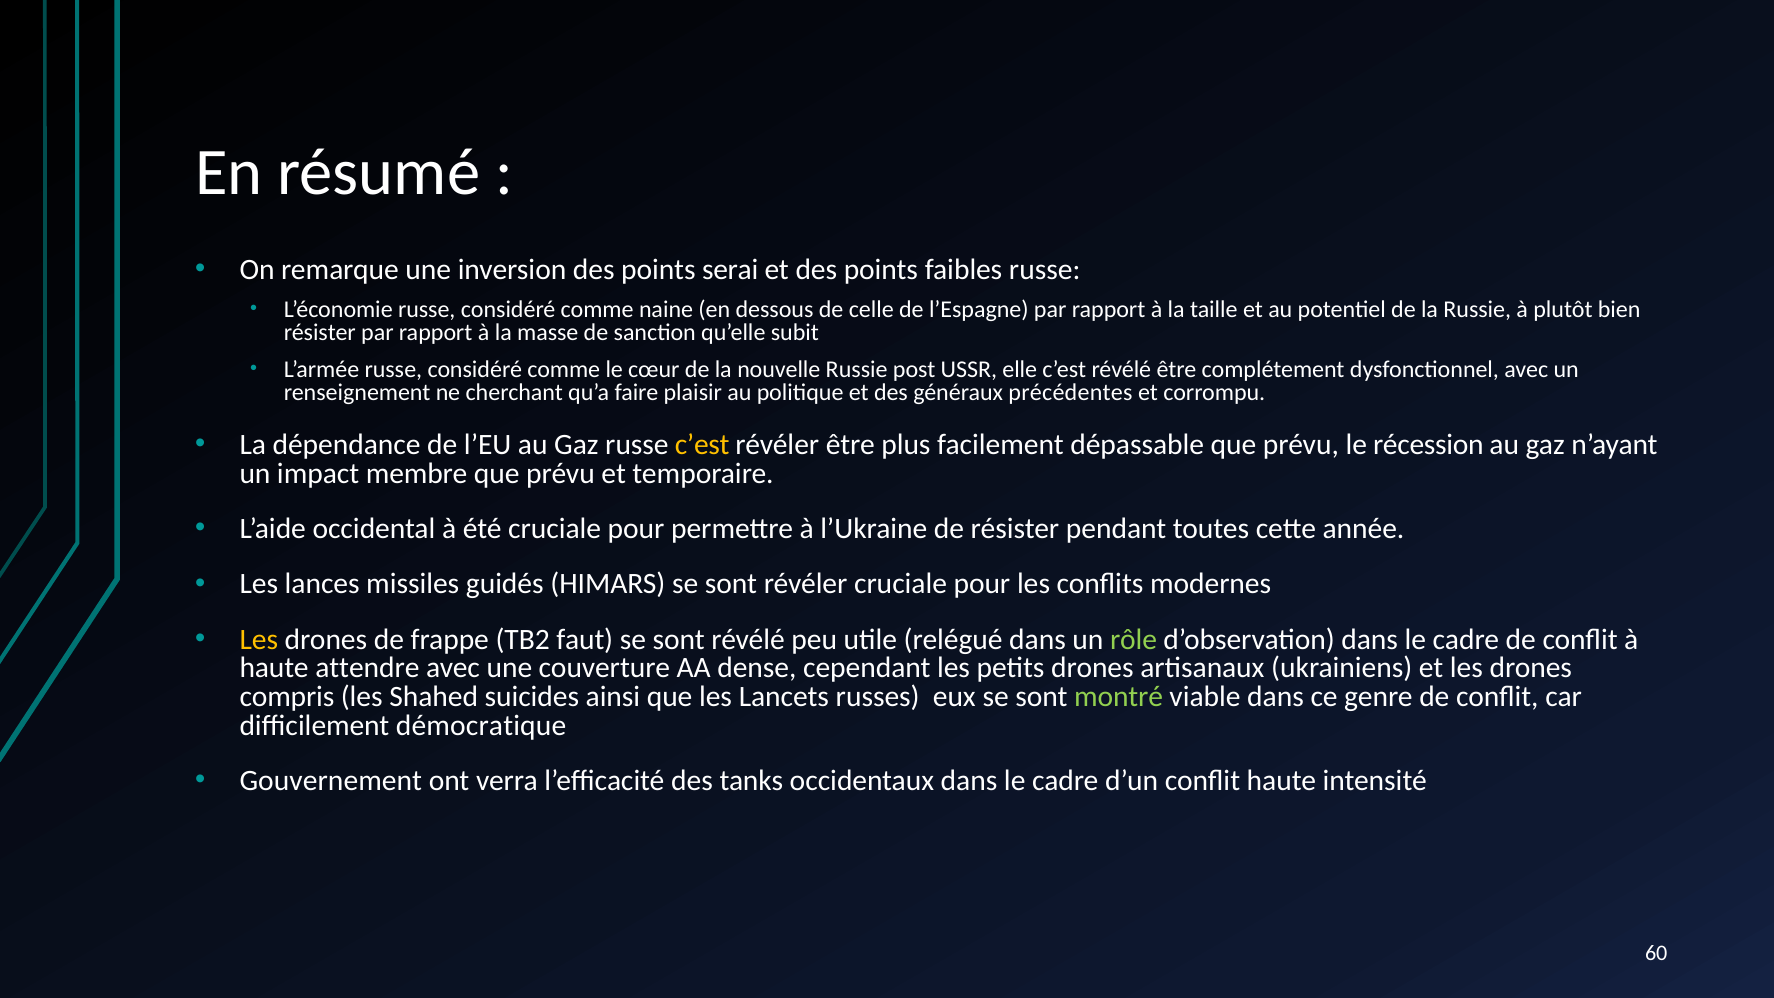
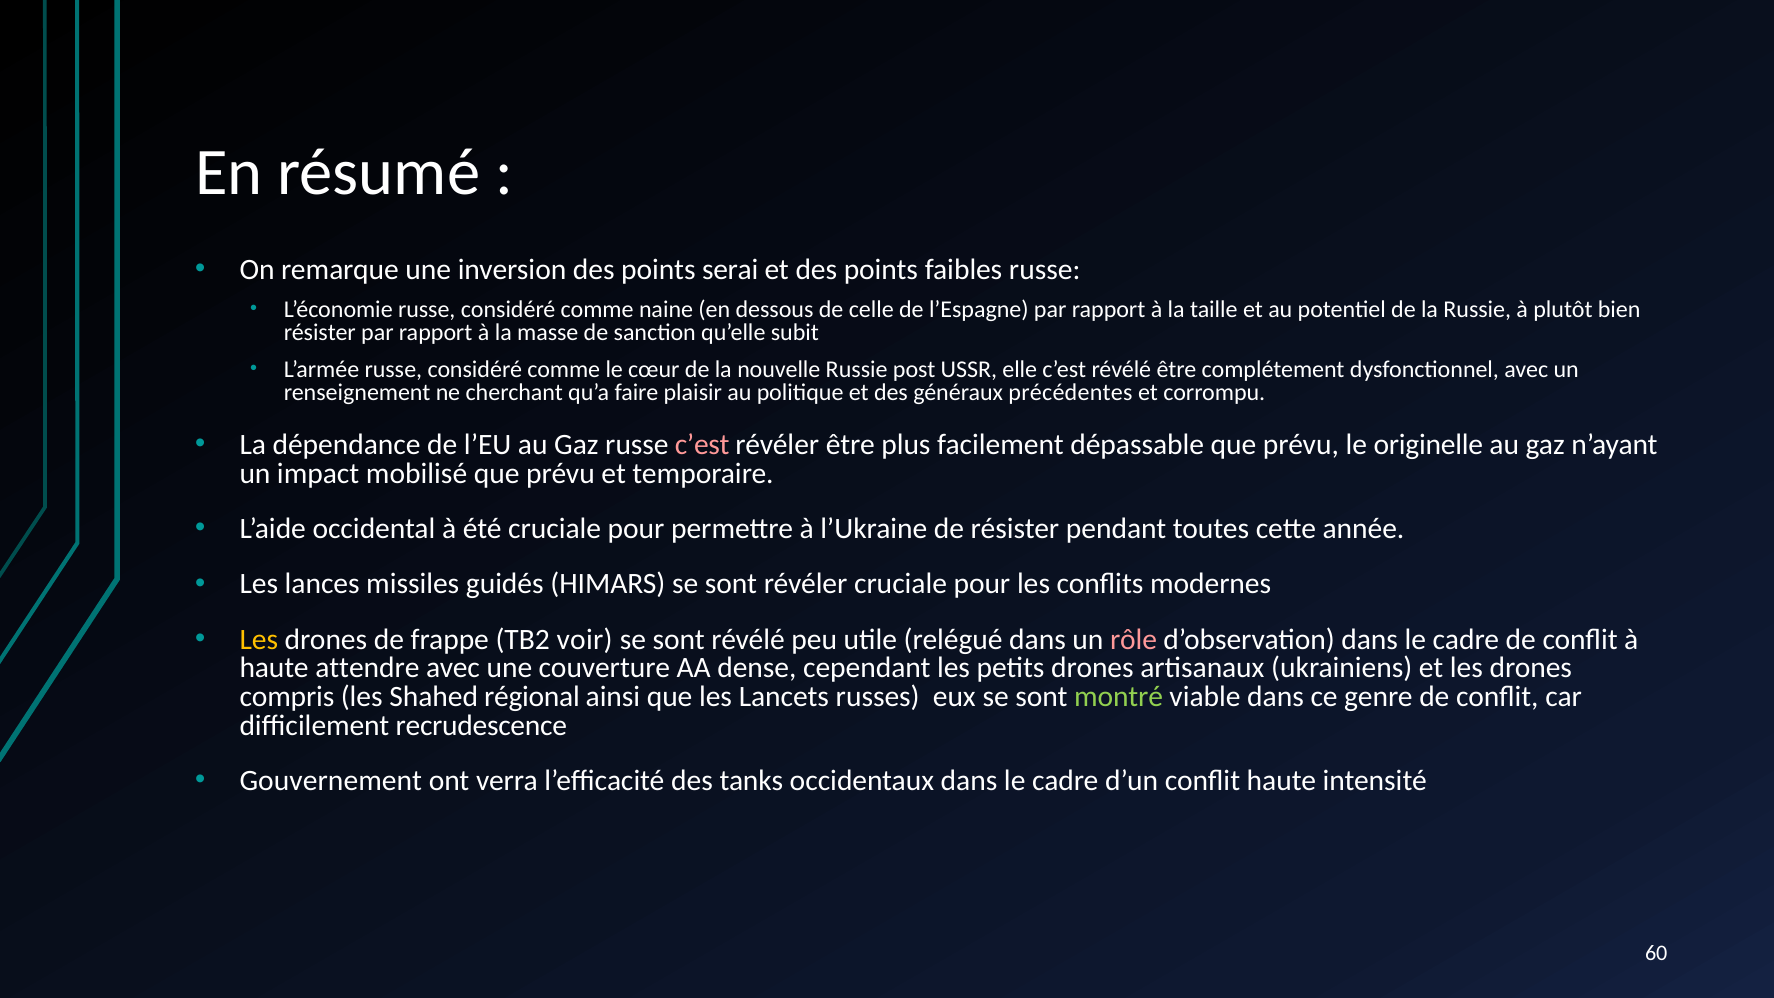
c’est at (702, 445) colour: yellow -> pink
récession: récession -> originelle
membre: membre -> mobilisé
faut: faut -> voir
rôle colour: light green -> pink
suicides: suicides -> régional
démocratique: démocratique -> recrudescence
